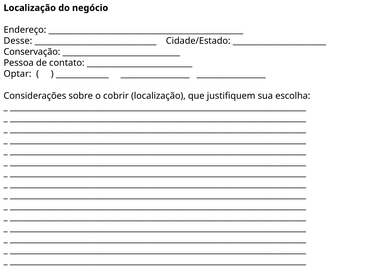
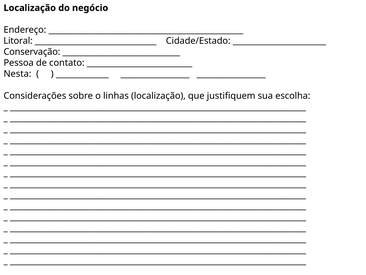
Desse: Desse -> Litoral
Optar: Optar -> Nesta
cobrir: cobrir -> linhas
